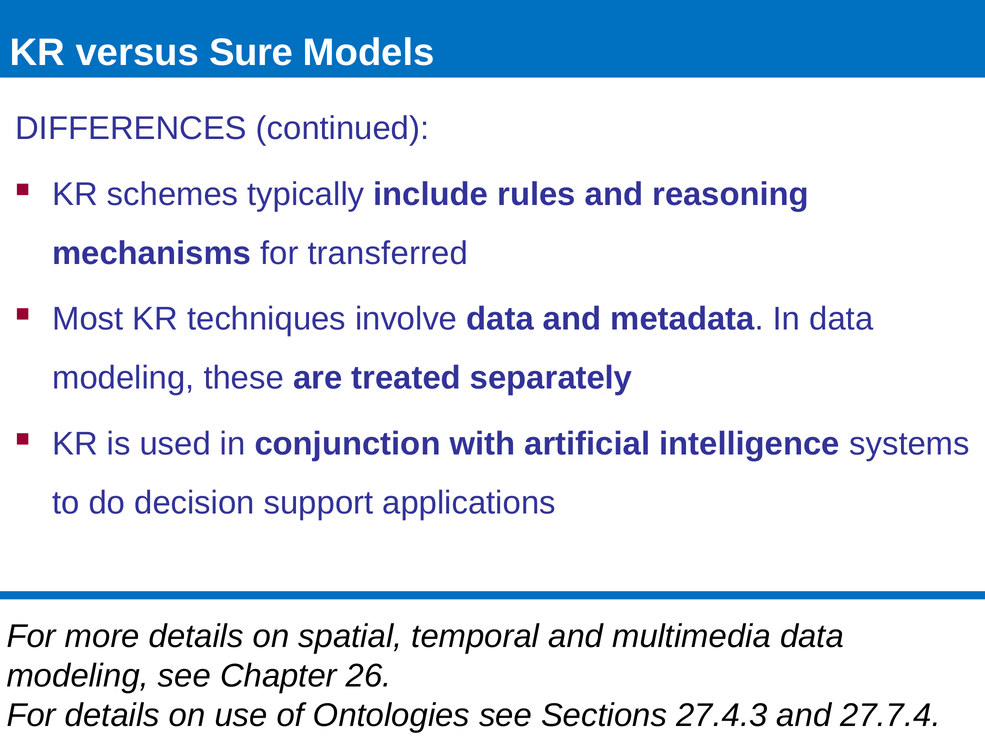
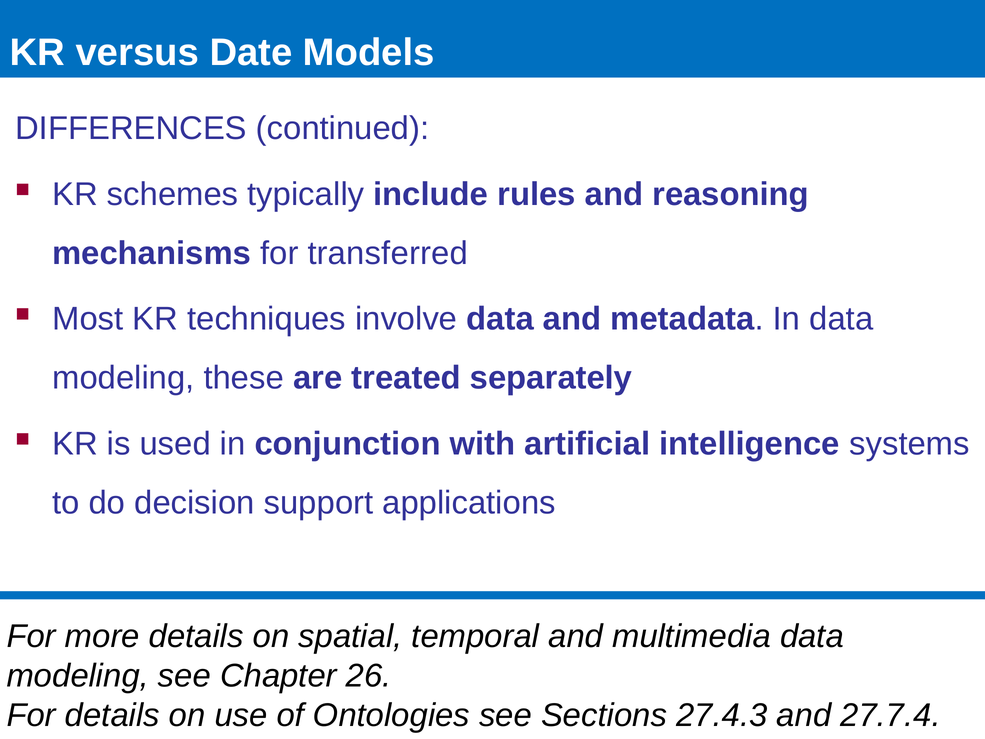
Sure: Sure -> Date
